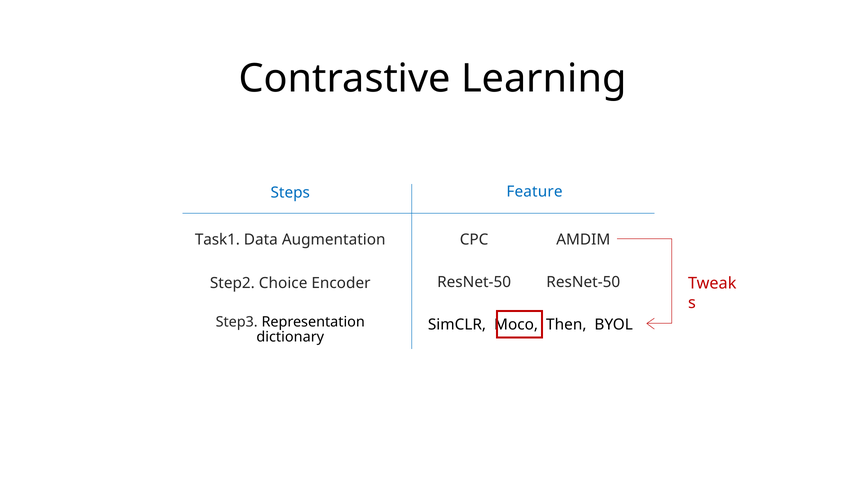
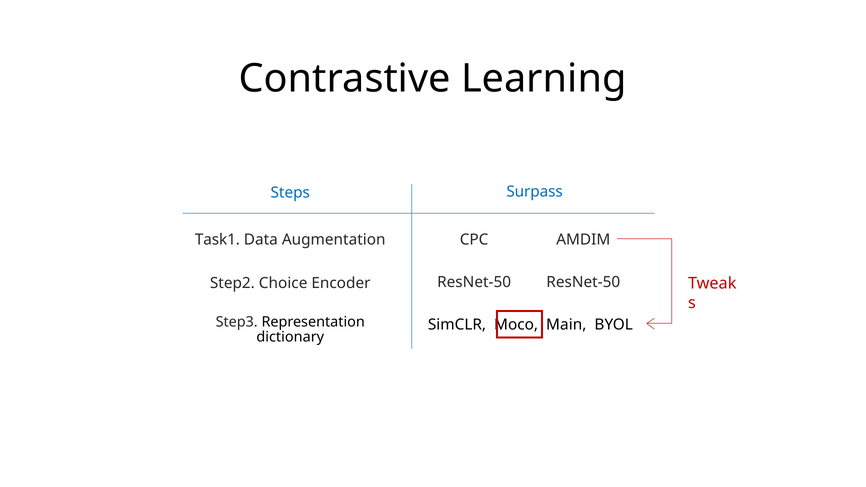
Feature: Feature -> Surpass
Then: Then -> Main
